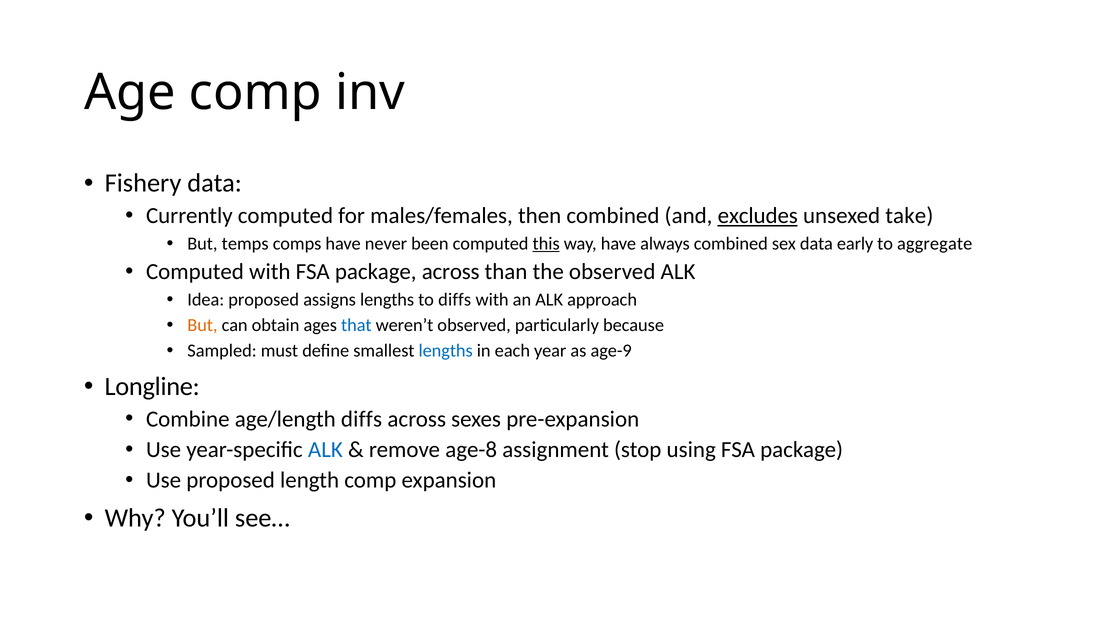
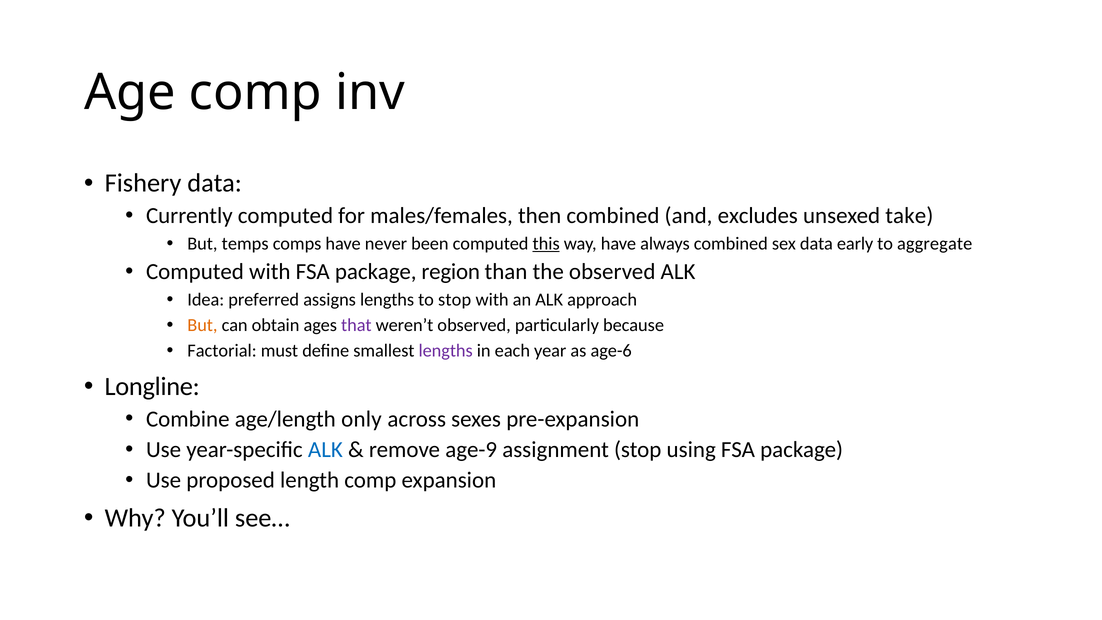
excludes underline: present -> none
package across: across -> region
Idea proposed: proposed -> preferred
to diffs: diffs -> stop
that colour: blue -> purple
Sampled: Sampled -> Factorial
lengths at (446, 351) colour: blue -> purple
age-9: age-9 -> age-6
age/length diffs: diffs -> only
age-8: age-8 -> age-9
